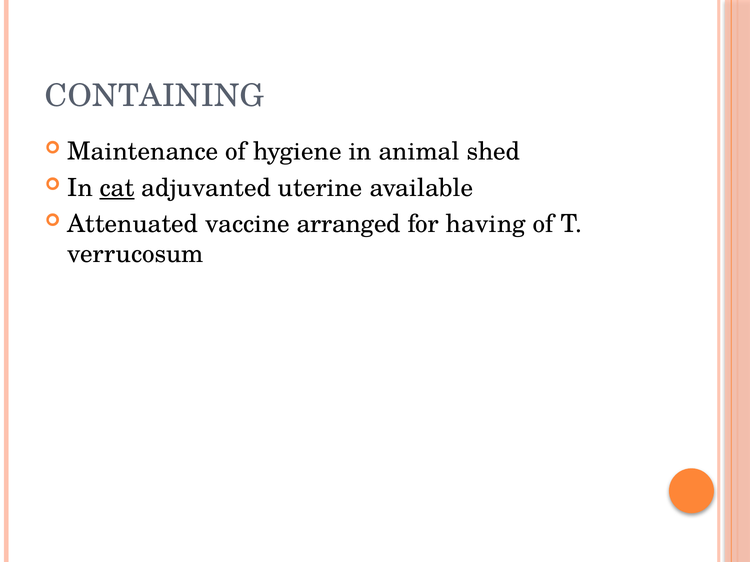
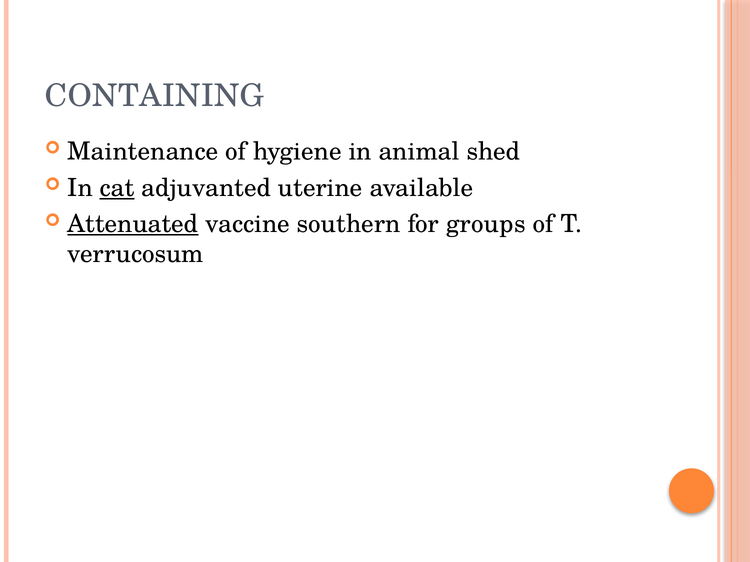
Attenuated underline: none -> present
arranged: arranged -> southern
having: having -> groups
